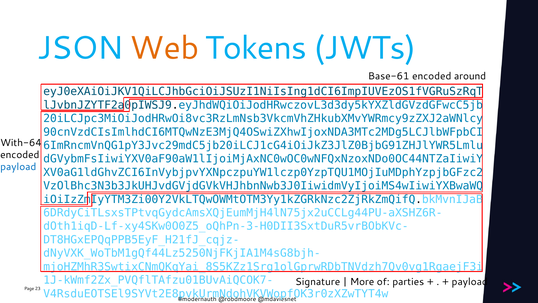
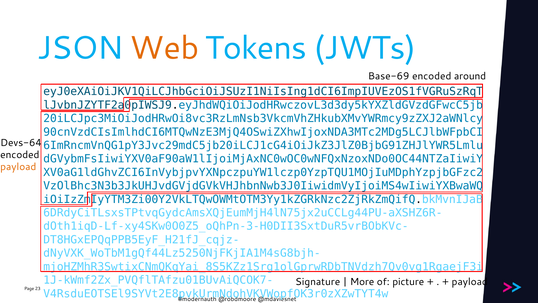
Base-61: Base-61 -> Base-69
With-64: With-64 -> Devs-64
payload at (18, 167) colour: blue -> orange
parties: parties -> picture
